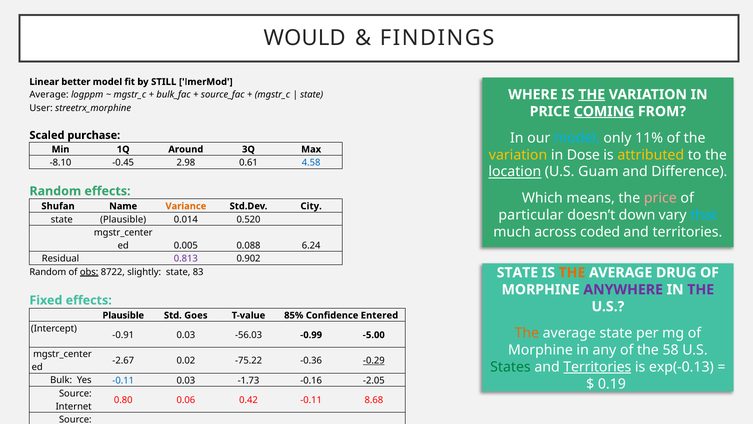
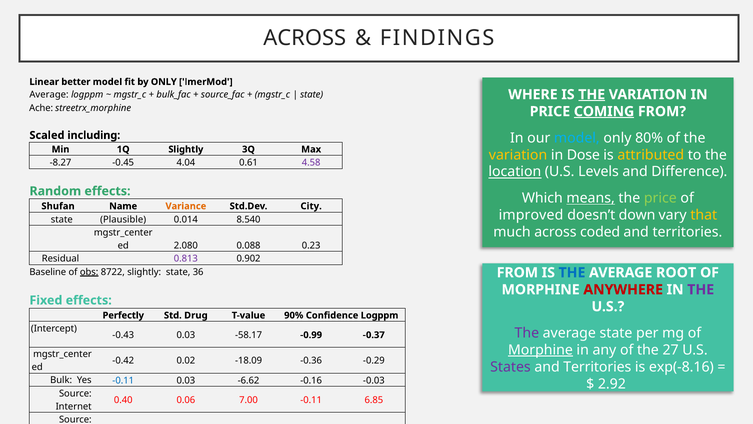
WOULD at (305, 38): WOULD -> ACROSS
by STILL: STILL -> ONLY
User: User -> Ache
purchase: purchase -> including
11%: 11% -> 80%
1Q Around: Around -> Slightly
-8.10: -8.10 -> -8.27
2.98: 2.98 -> 4.04
4.58 colour: blue -> purple
Guam: Guam -> Levels
means underline: none -> present
price at (660, 198) colour: pink -> light green
particular: particular -> improved
that colour: light blue -> yellow
0.520: 0.520 -> 8.540
0.005: 0.005 -> 2.080
6.24: 6.24 -> 0.23
Random at (48, 272): Random -> Baseline
83: 83 -> 36
STATE at (517, 272): STATE -> FROM
THE at (572, 272) colour: orange -> blue
DRUG: DRUG -> ROOT
ANYWHERE colour: purple -> red
Plausible at (123, 315): Plausible -> Perfectly
Goes: Goes -> Drug
85%: 85% -> 90%
Confidence Entered: Entered -> Logppm
The at (527, 333) colour: orange -> purple
-0.91: -0.91 -> -0.43
-56.03: -56.03 -> -58.17
-5.00: -5.00 -> -0.37
Morphine at (540, 350) underline: none -> present
58: 58 -> 27
-2.67: -2.67 -> -0.42
-75.22: -75.22 -> -18.09
-0.29 underline: present -> none
States colour: green -> purple
Territories at (597, 367) underline: present -> none
exp(-0.13: exp(-0.13 -> exp(-8.16
-1.73: -1.73 -> -6.62
-2.05: -2.05 -> -0.03
0.19: 0.19 -> 2.92
0.80: 0.80 -> 0.40
0.42: 0.42 -> 7.00
8.68: 8.68 -> 6.85
